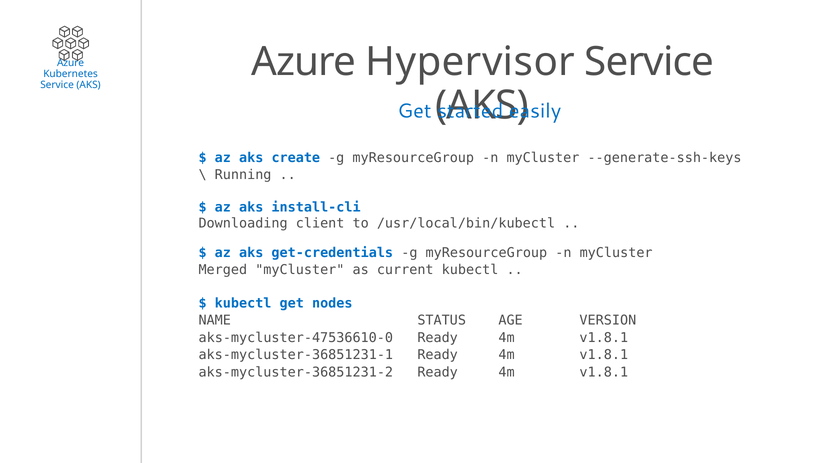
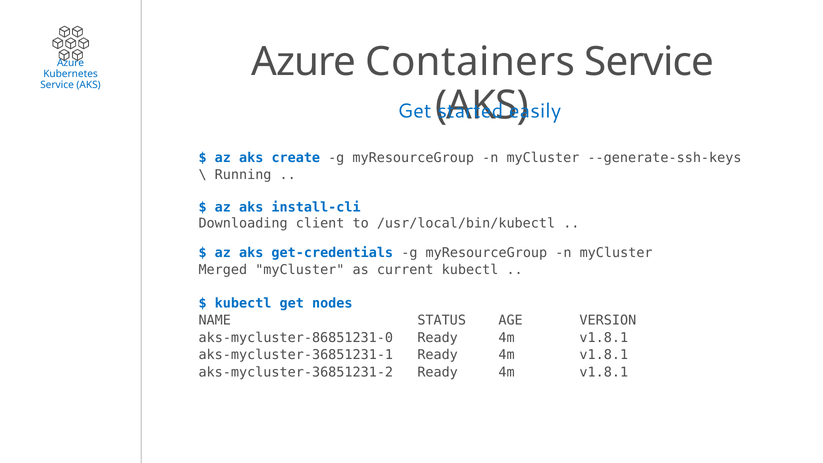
Hypervisor: Hypervisor -> Containers
aks-mycluster-47536610-0: aks-mycluster-47536610-0 -> aks-mycluster-86851231-0
